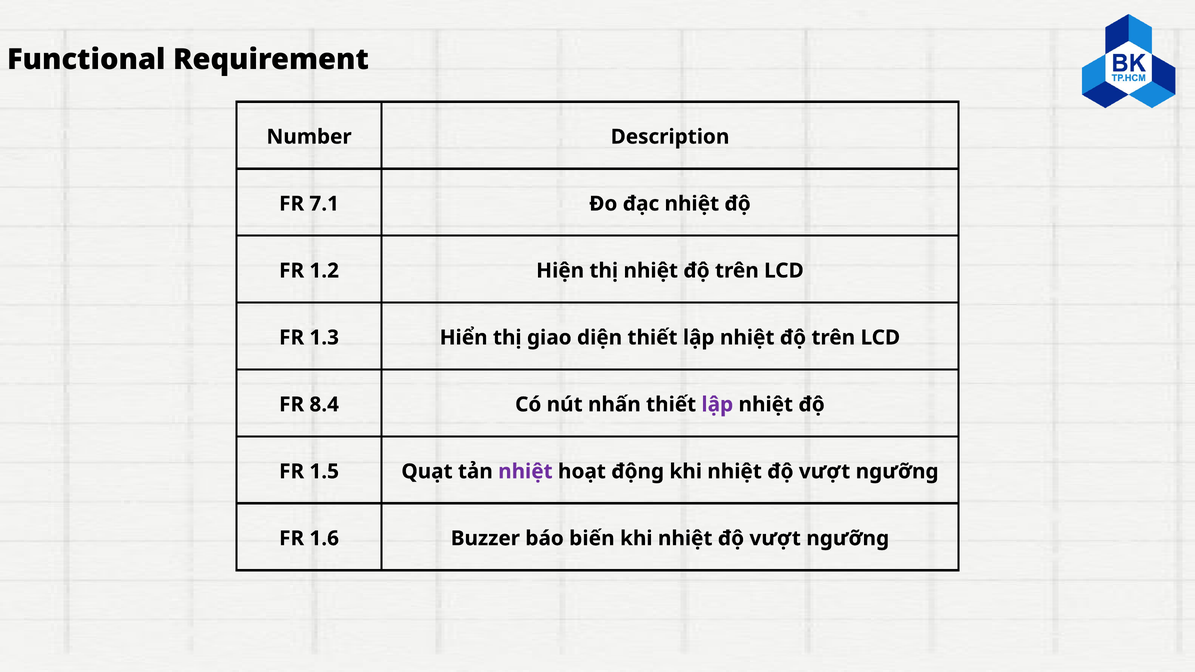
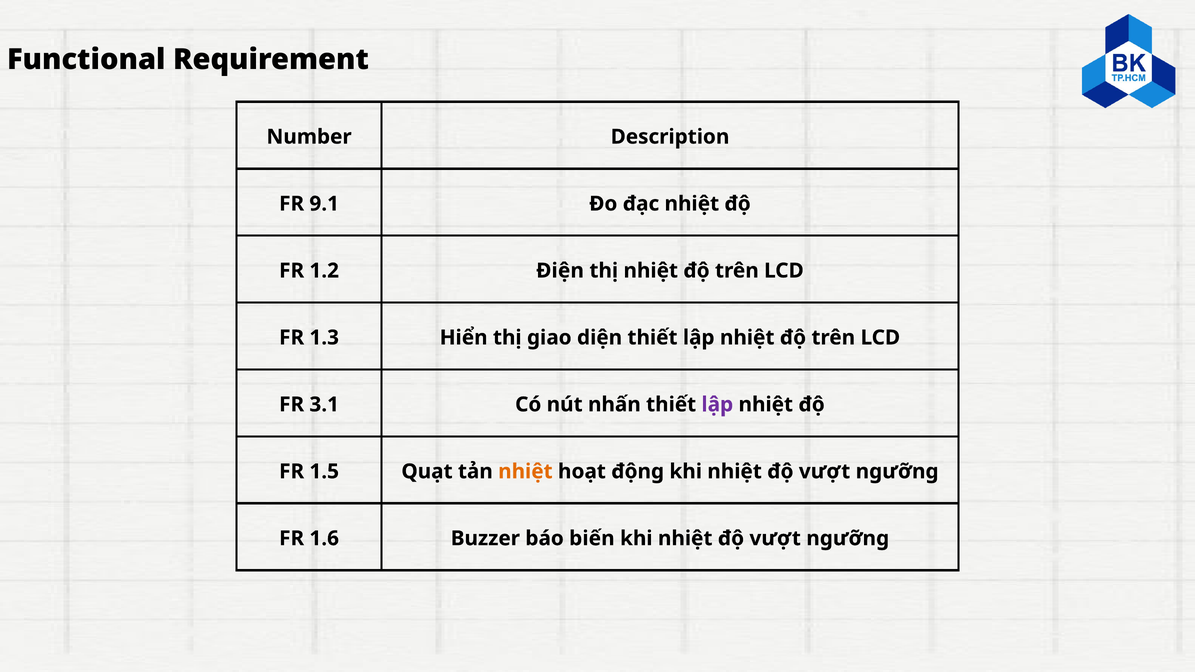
7.1: 7.1 -> 9.1
Hiện: Hiện -> Điện
8.4: 8.4 -> 3.1
nhiệt at (525, 472) colour: purple -> orange
